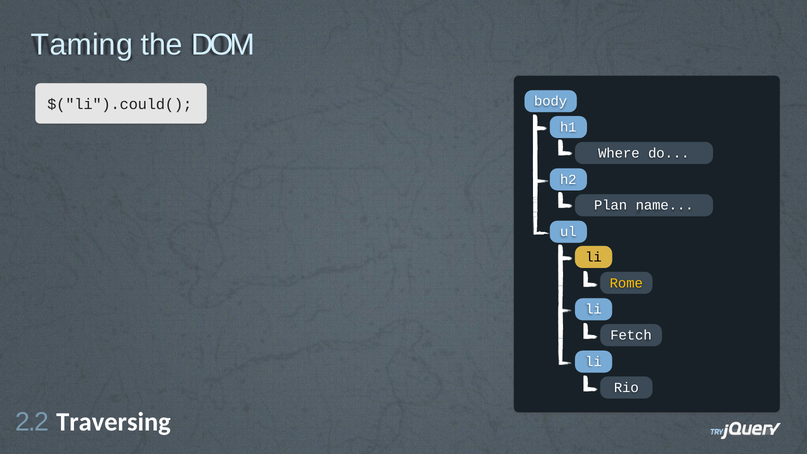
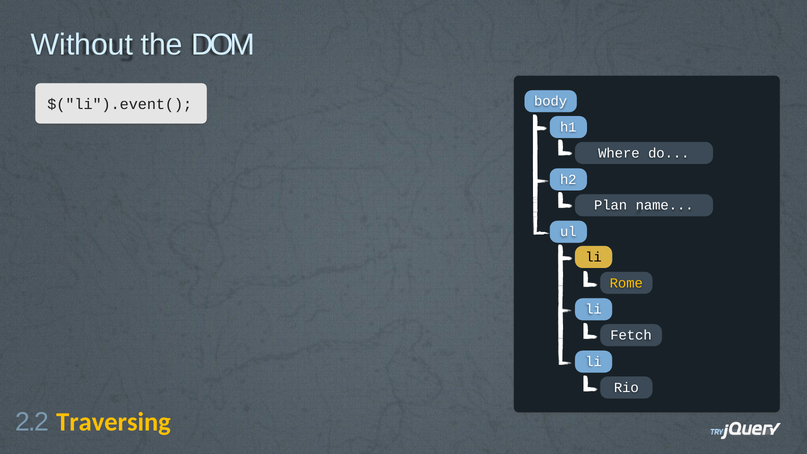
Taming: Taming -> Without
$("li").could(: $("li").could( -> $("li").event(
Traversing colour: white -> yellow
